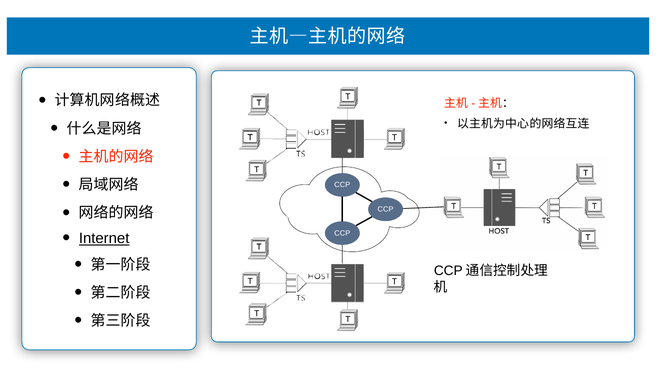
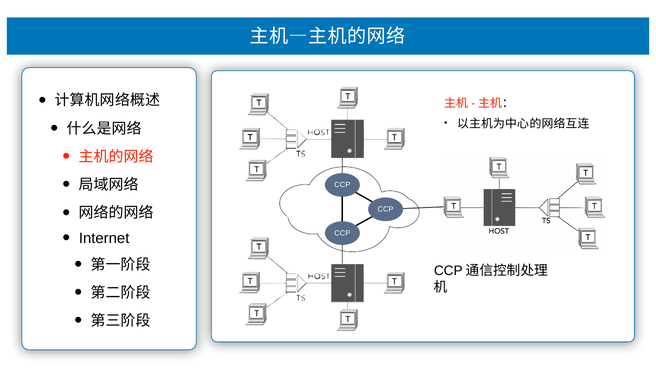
Internet underline: present -> none
